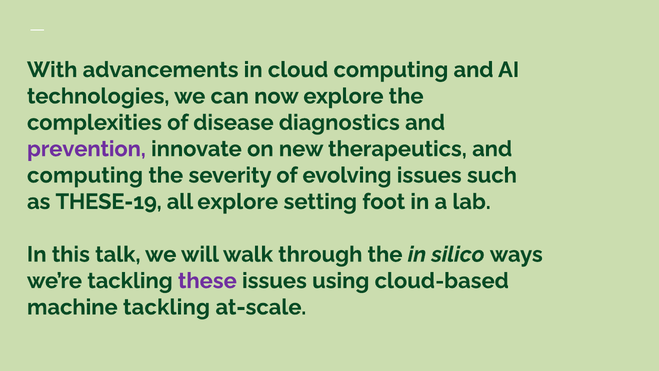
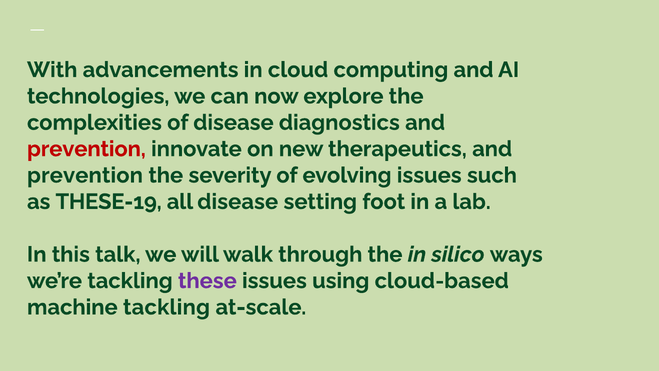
prevention at (86, 149) colour: purple -> red
computing at (85, 175): computing -> prevention
all explore: explore -> disease
